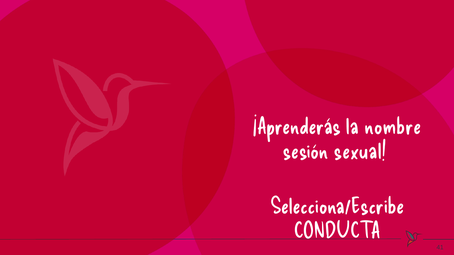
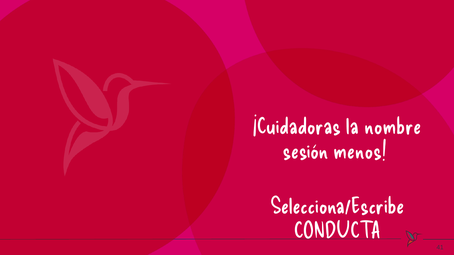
¡Aprenderás: ¡Aprenderás -> ¡Cuidadoras
sexual: sexual -> menos
